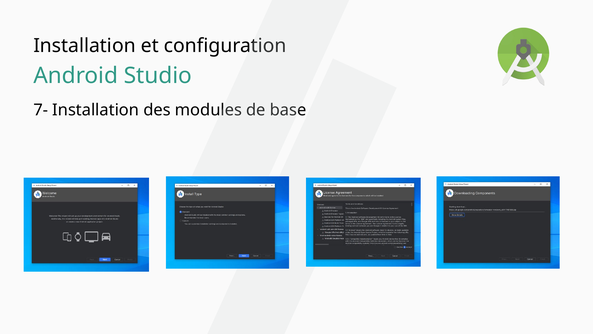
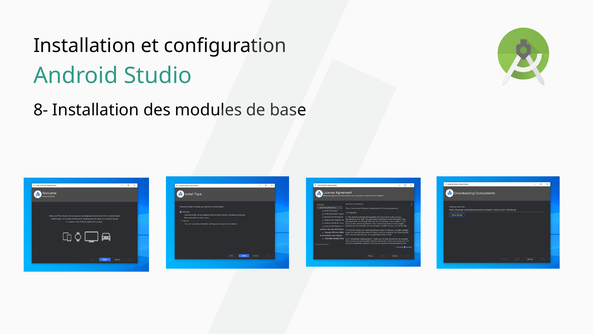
7-: 7- -> 8-
